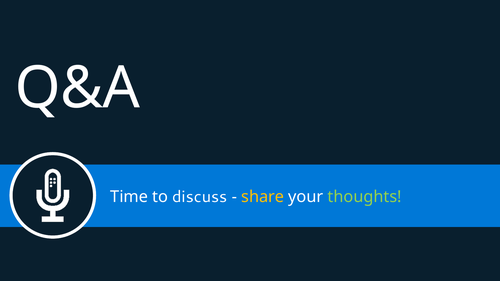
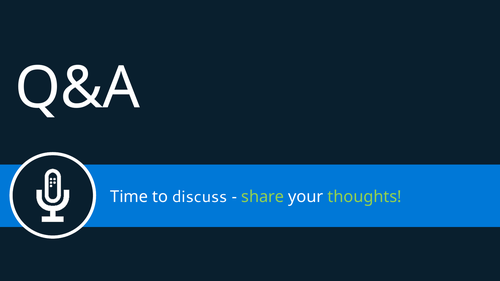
share colour: yellow -> light green
